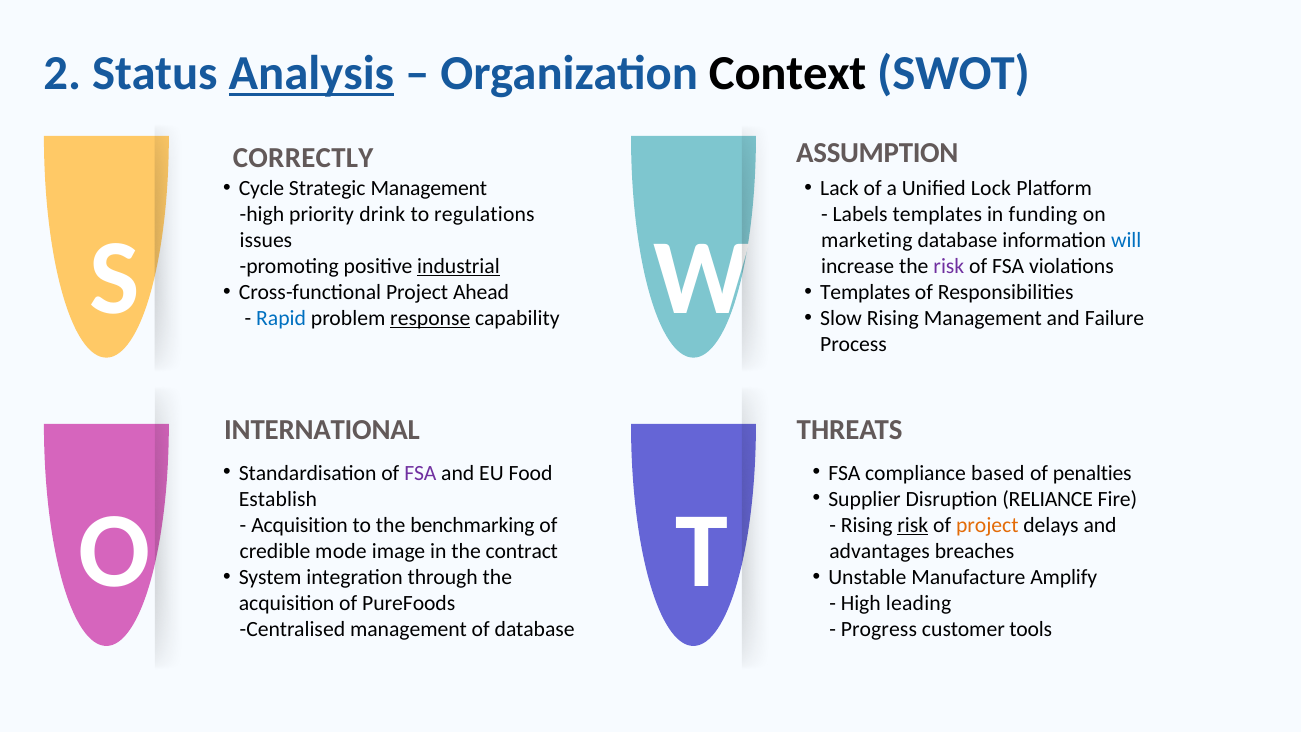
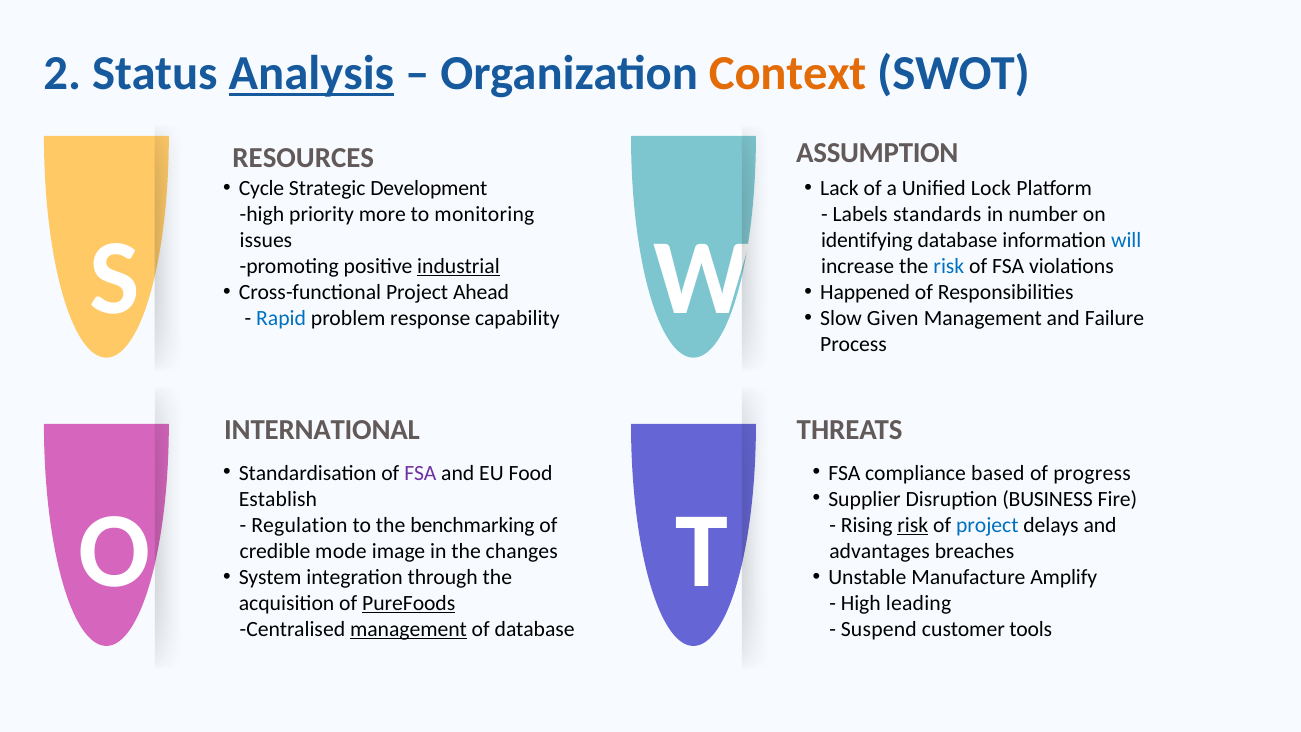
Context colour: black -> orange
CORRECTLY: CORRECTLY -> RESOURCES
Strategic Management: Management -> Development
drink: drink -> more
regulations: regulations -> monitoring
Labels templates: templates -> standards
funding: funding -> number
marketing: marketing -> identifying
risk at (949, 266) colour: purple -> blue
Templates at (865, 292): Templates -> Happened
Slow Rising: Rising -> Given
response underline: present -> none
penalties: penalties -> progress
RELIANCE: RELIANCE -> BUSINESS
Acquisition at (300, 525): Acquisition -> Regulation
project at (987, 525) colour: orange -> blue
contract: contract -> changes
PureFoods underline: none -> present
management at (408, 629) underline: none -> present
Progress: Progress -> Suspend
